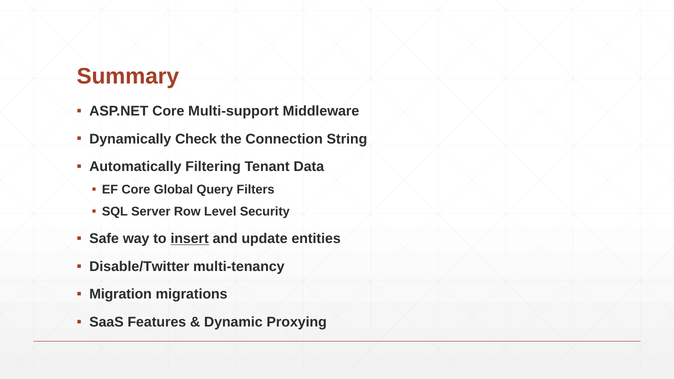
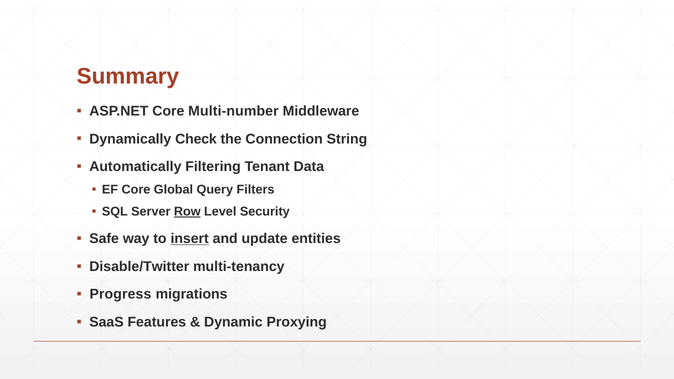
Multi-support: Multi-support -> Multi-number
Row underline: none -> present
Migration: Migration -> Progress
